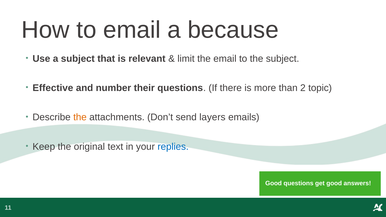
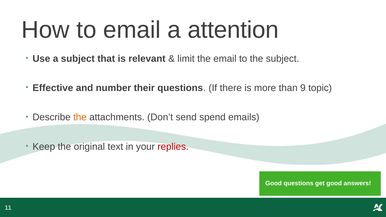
because: because -> attention
2: 2 -> 9
layers: layers -> spend
replies colour: blue -> red
